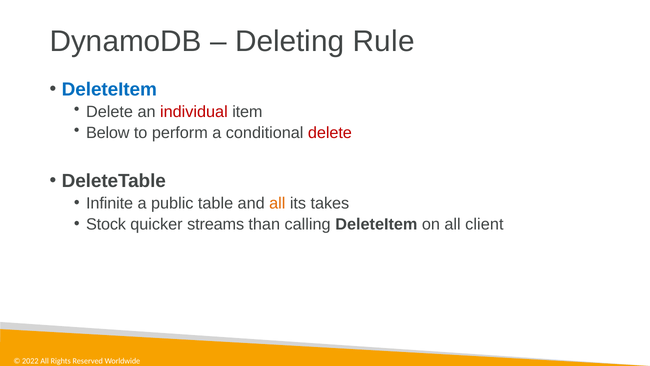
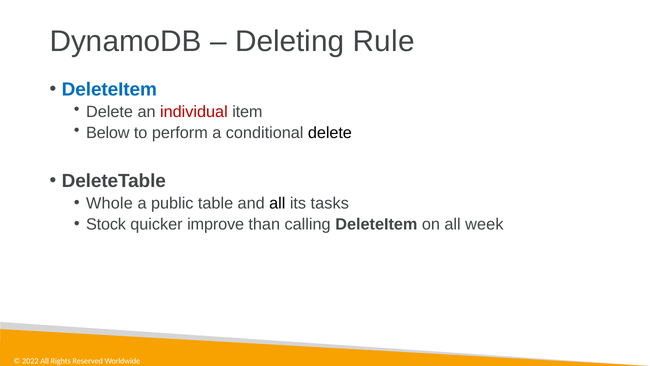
delete at (330, 133) colour: red -> black
Infinite: Infinite -> Whole
all at (277, 203) colour: orange -> black
takes: takes -> tasks
streams: streams -> improve
client: client -> week
